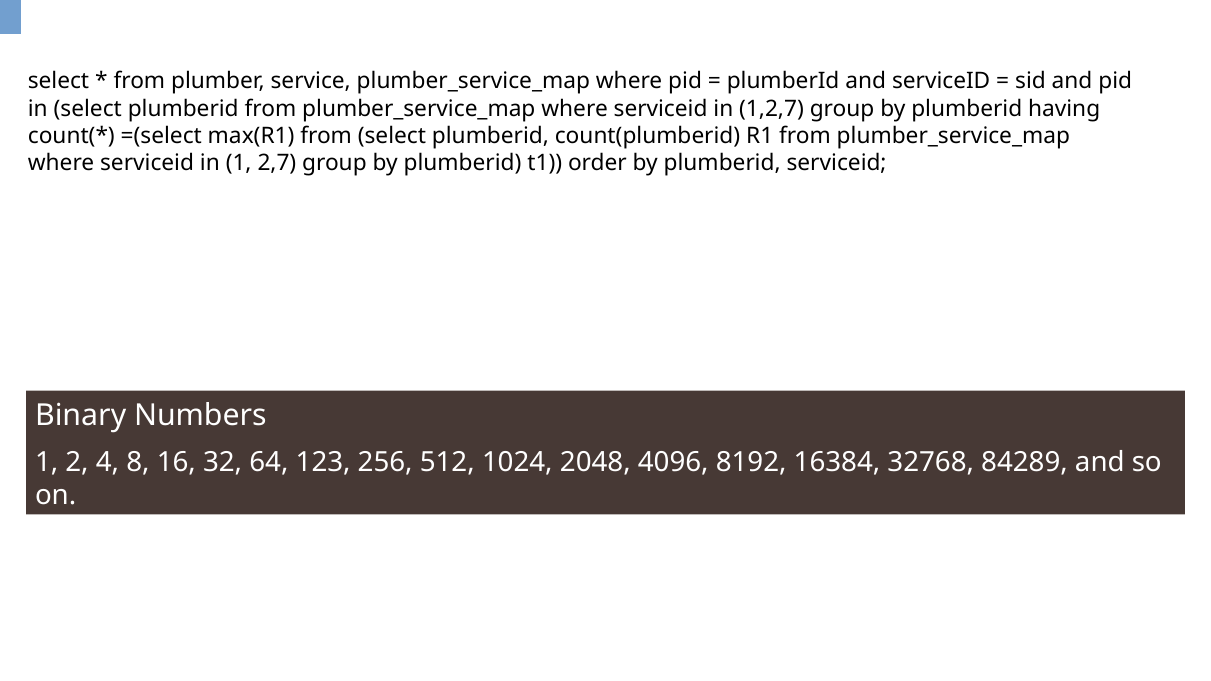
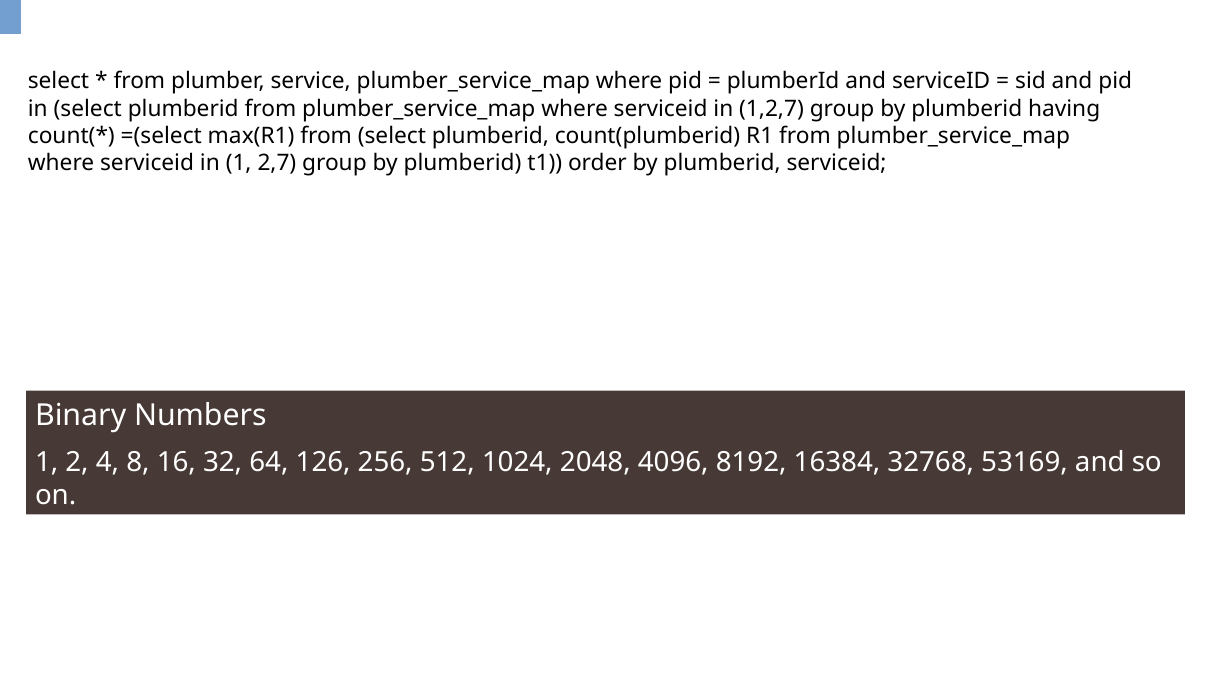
123: 123 -> 126
84289: 84289 -> 53169
